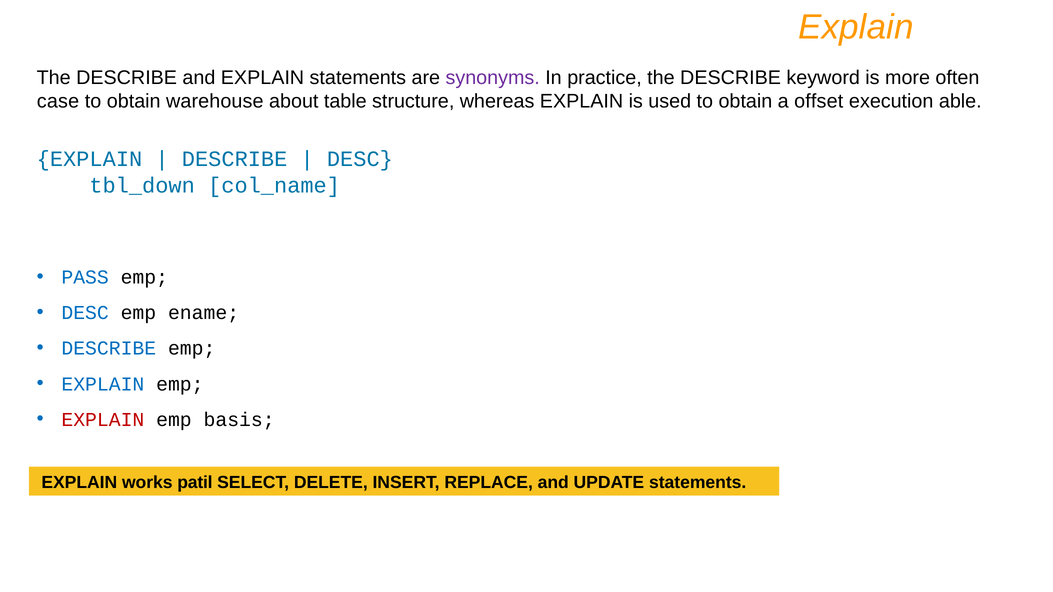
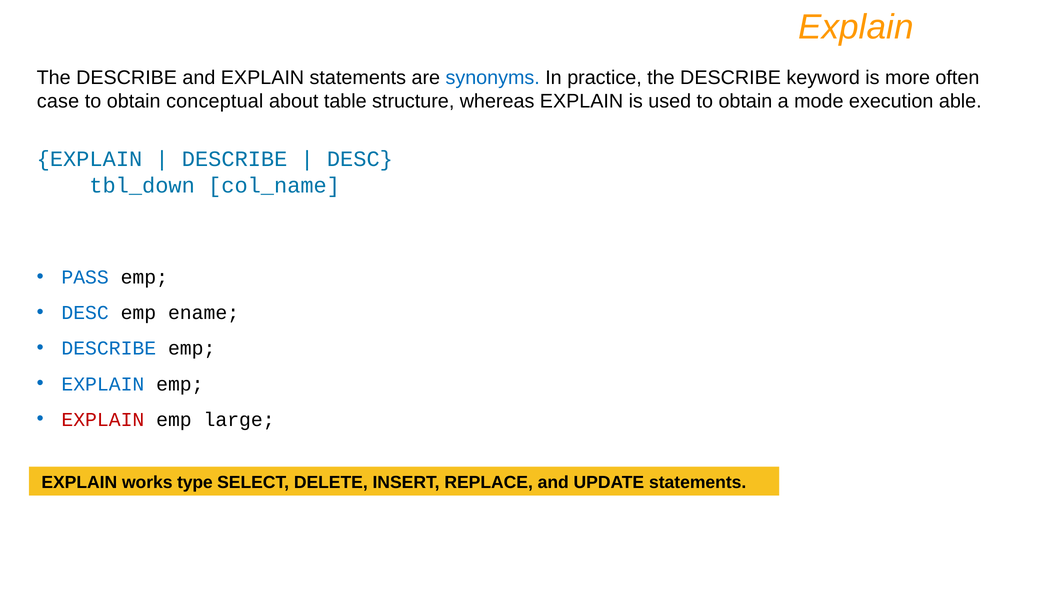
synonyms colour: purple -> blue
warehouse: warehouse -> conceptual
offset: offset -> mode
basis: basis -> large
patil: patil -> type
